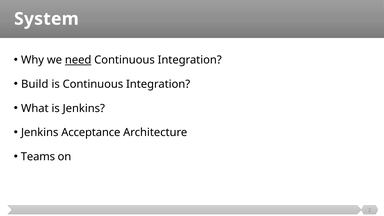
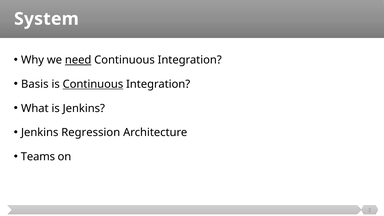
Build: Build -> Basis
Continuous at (93, 84) underline: none -> present
Acceptance: Acceptance -> Regression
